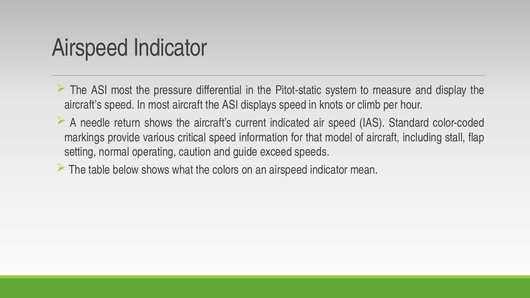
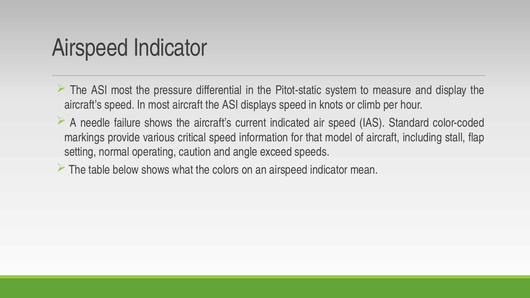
return: return -> failure
guide: guide -> angle
